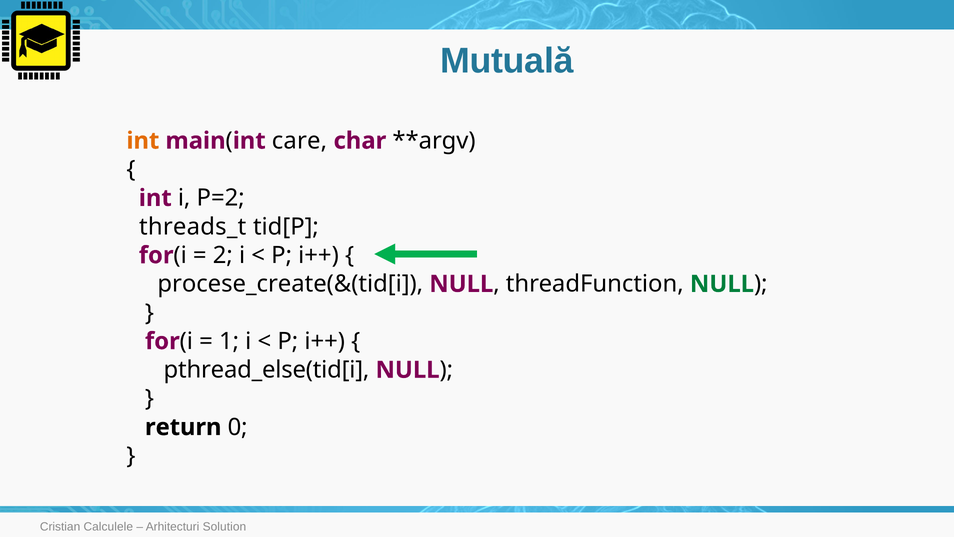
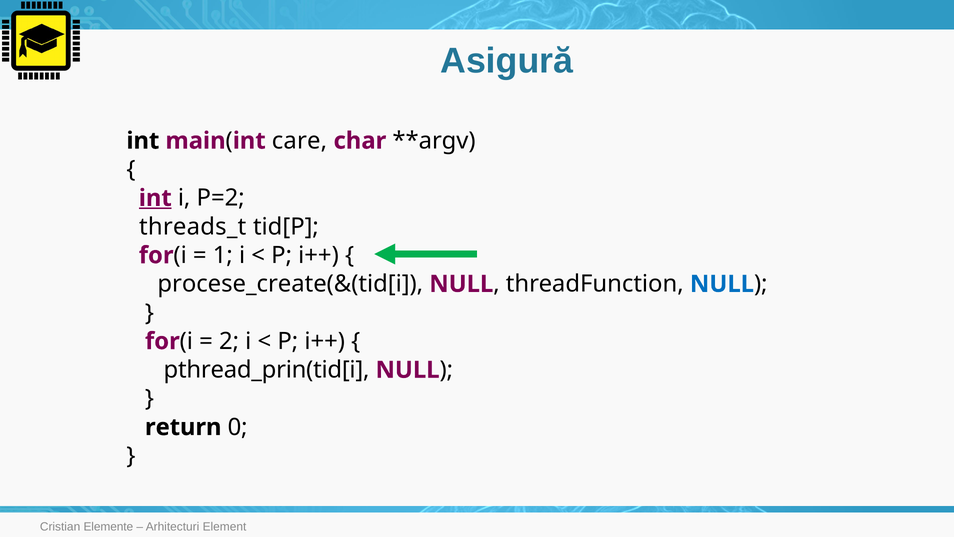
Mutuală: Mutuală -> Asigură
int at (143, 141) colour: orange -> black
int at (155, 198) underline: none -> present
2: 2 -> 1
NULL at (722, 284) colour: green -> blue
1: 1 -> 2
pthread_else(tid[i: pthread_else(tid[i -> pthread_prin(tid[i
Calculele: Calculele -> Elemente
Solution: Solution -> Element
